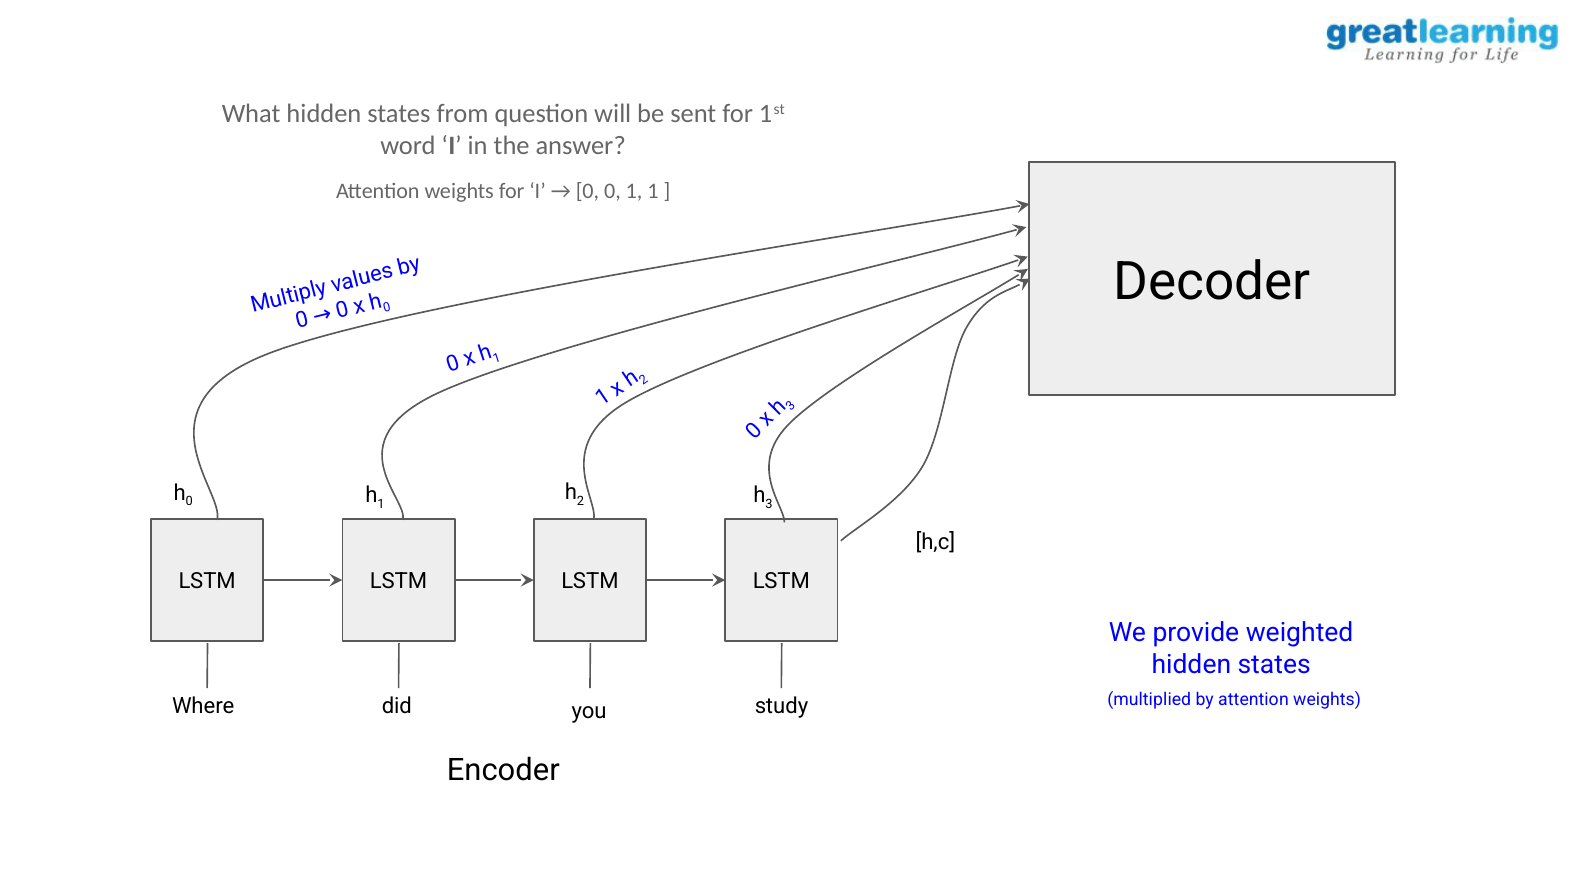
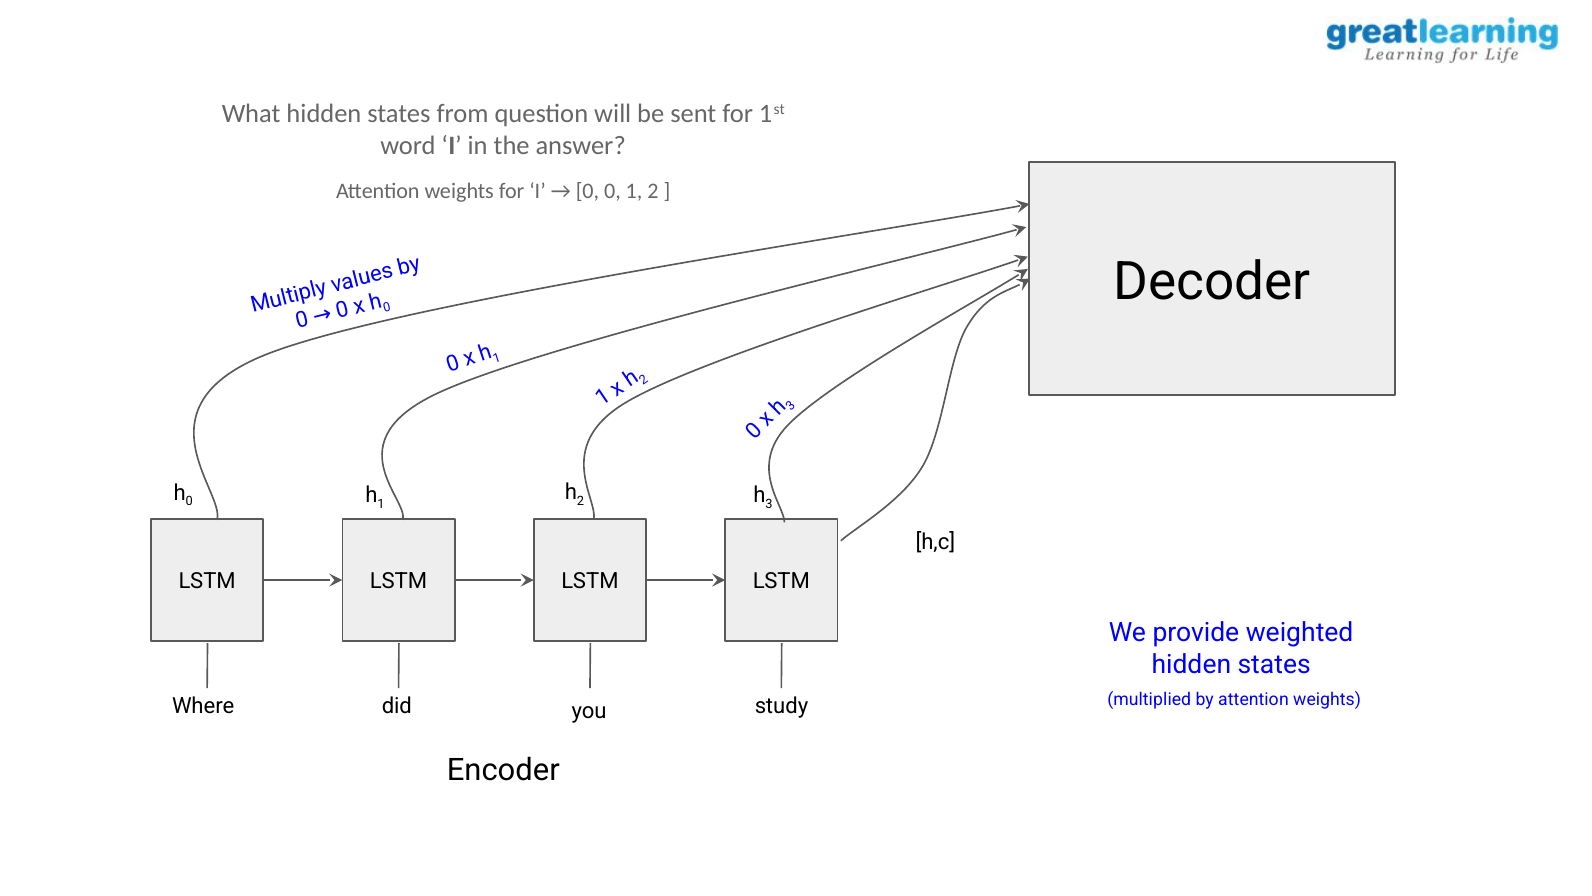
0 1 1: 1 -> 2
